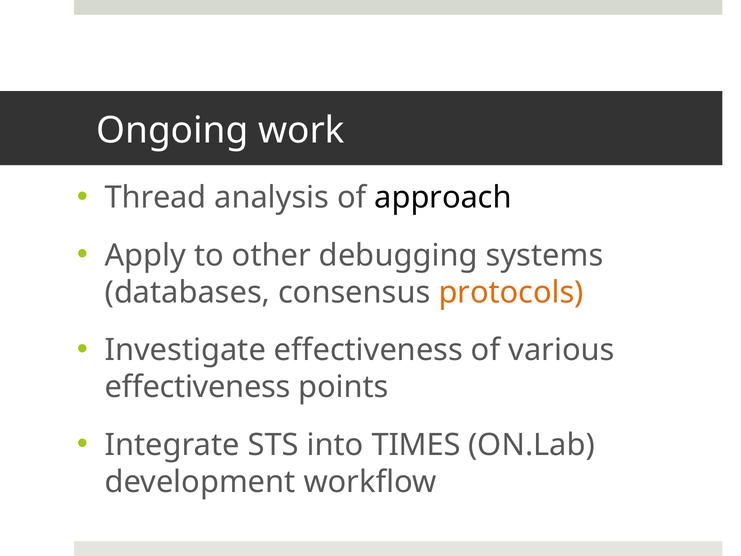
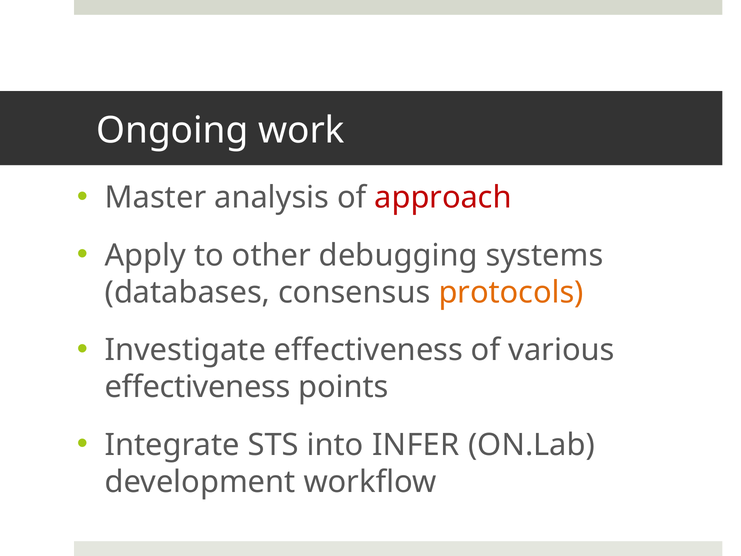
Thread: Thread -> Master
approach colour: black -> red
TIMES: TIMES -> INFER
